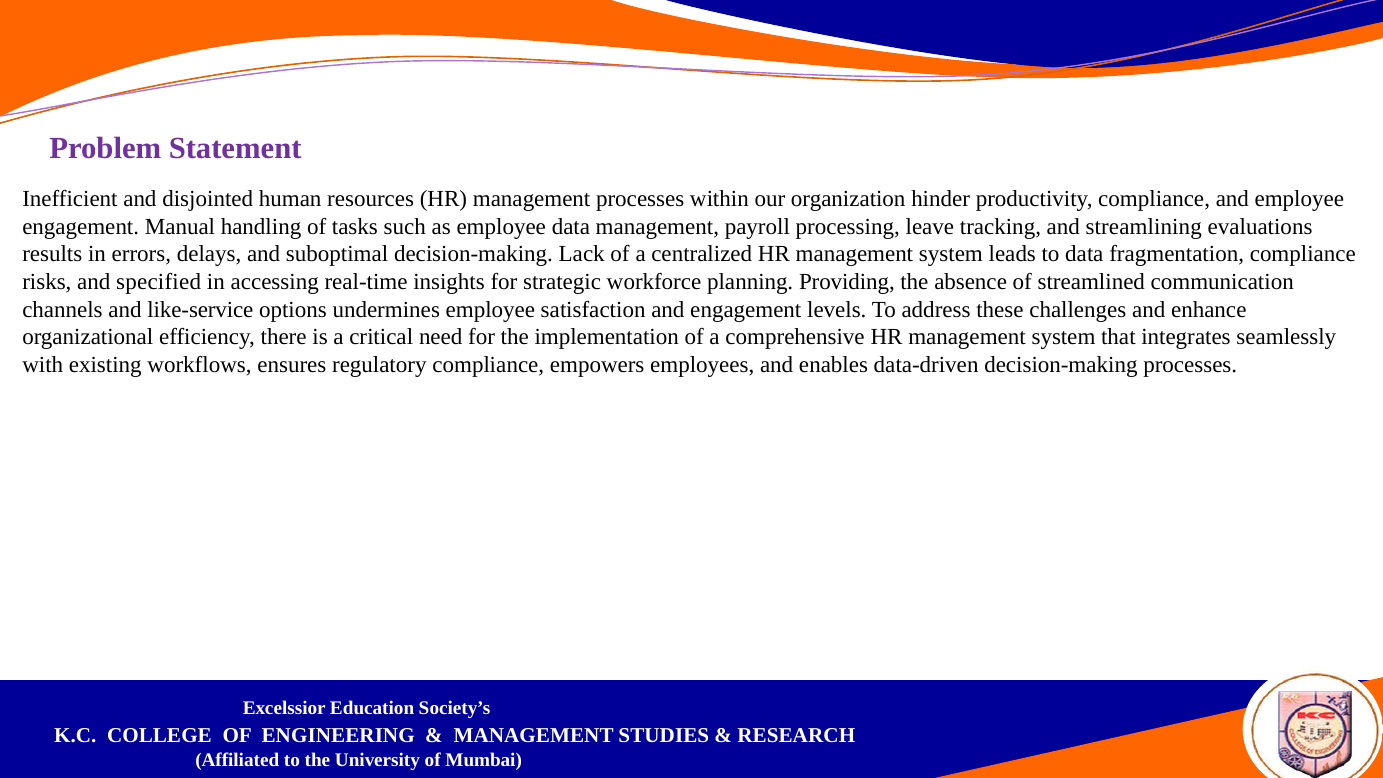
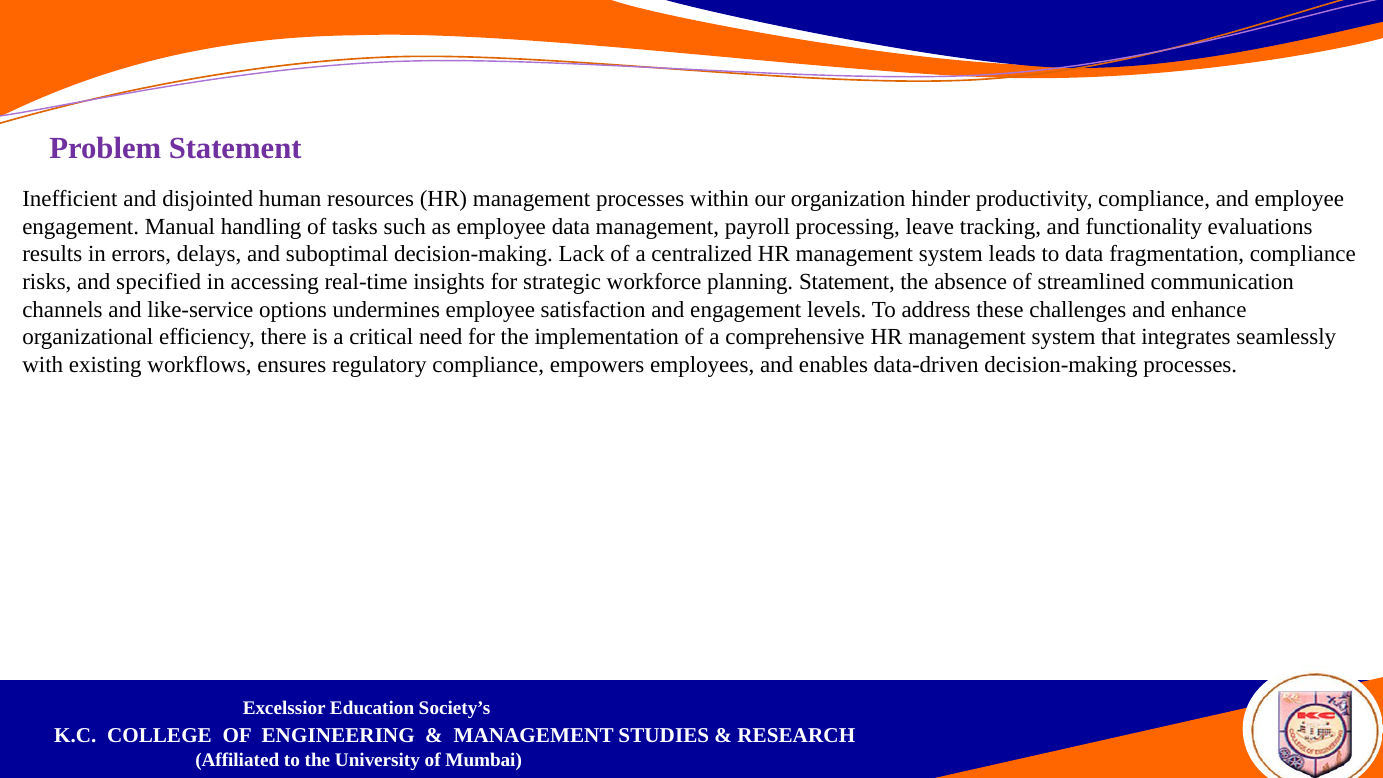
streamlining: streamlining -> functionality
planning Providing: Providing -> Statement
